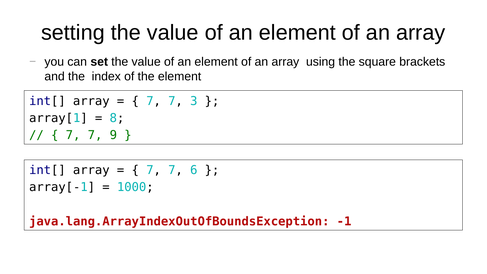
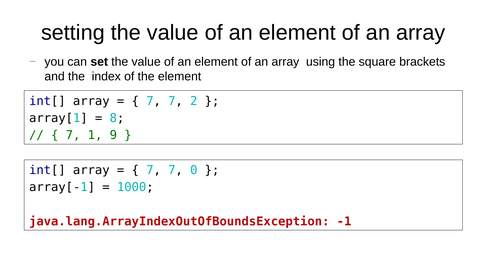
3: 3 -> 2
7 at (95, 135): 7 -> 1
6: 6 -> 0
